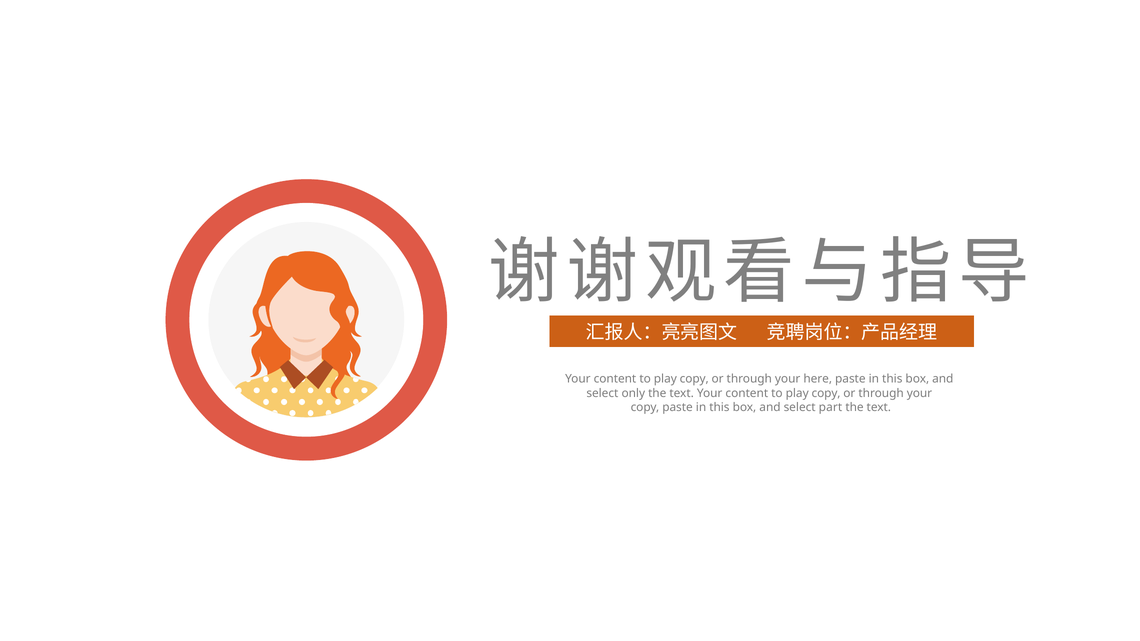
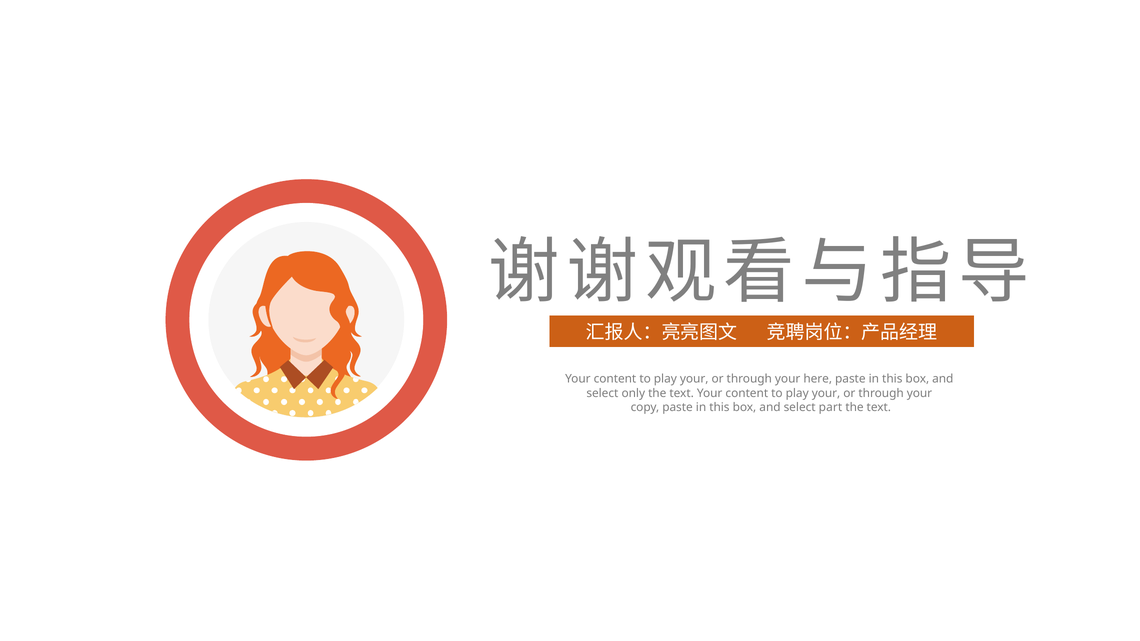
copy at (694, 379): copy -> your
copy at (826, 393): copy -> your
